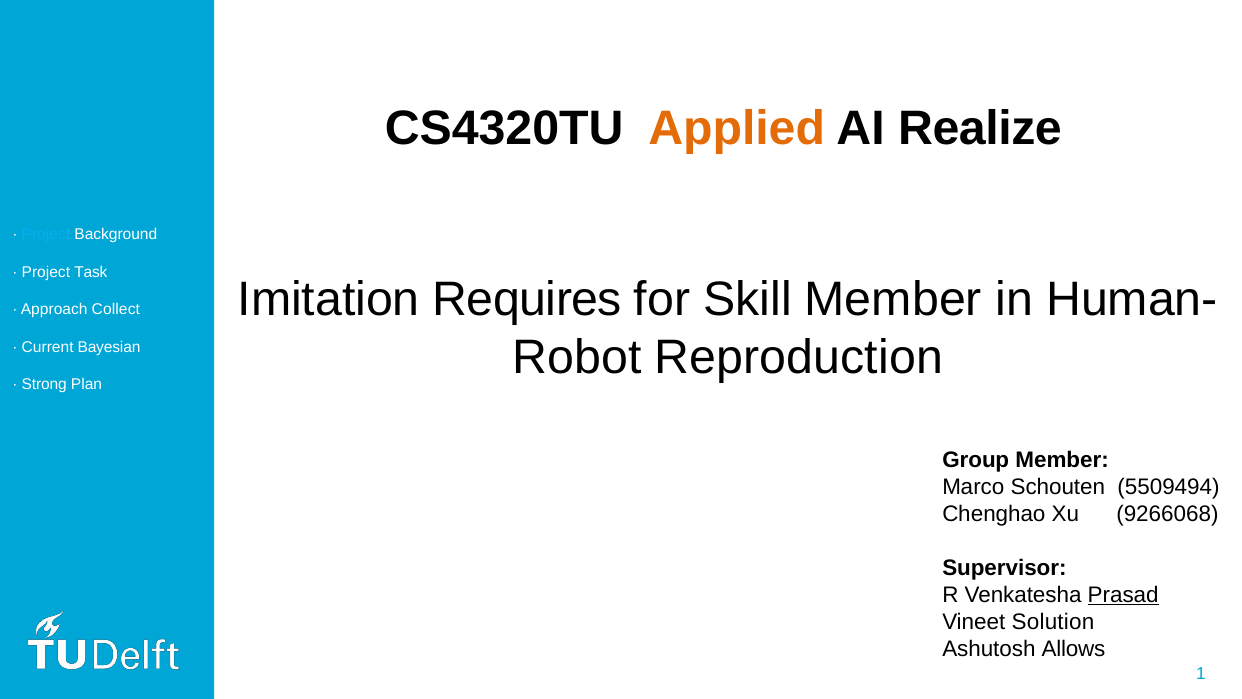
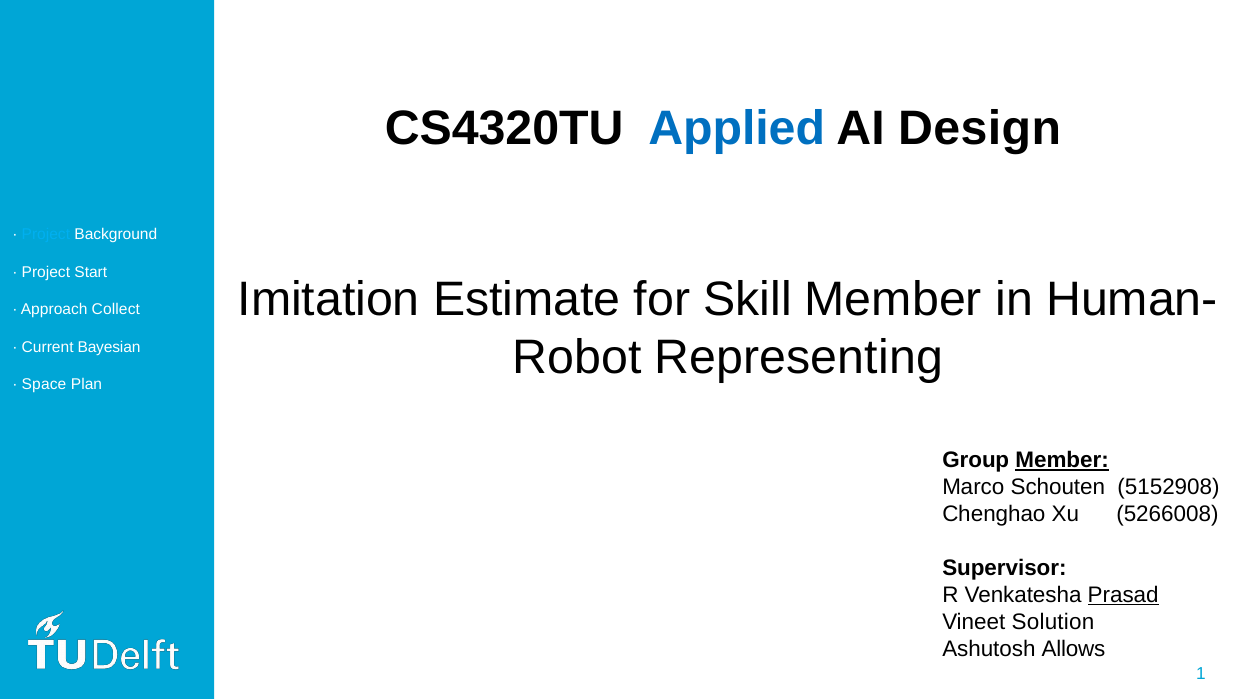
Applied colour: orange -> blue
Realize: Realize -> Design
Task: Task -> Start
Requires: Requires -> Estimate
Reproduction: Reproduction -> Representing
Strong: Strong -> Space
Member at (1062, 460) underline: none -> present
5509494: 5509494 -> 5152908
9266068: 9266068 -> 5266008
